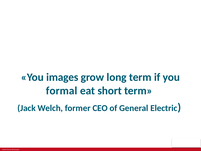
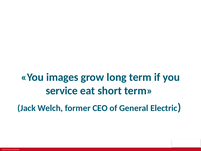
formal: formal -> service
